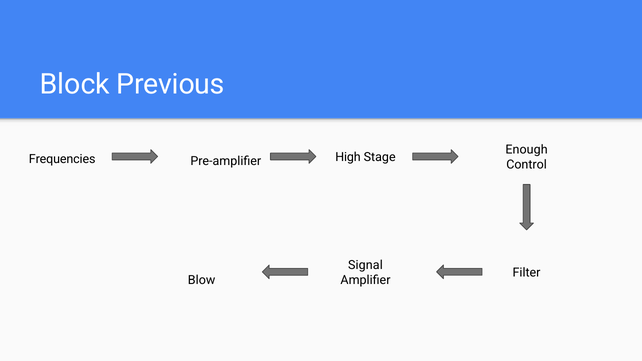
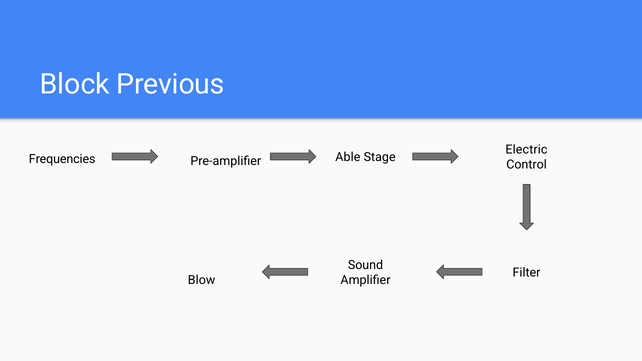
Enough: Enough -> Electric
High: High -> Able
Signal: Signal -> Sound
